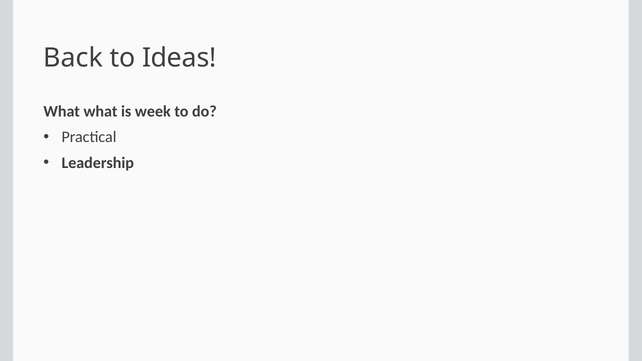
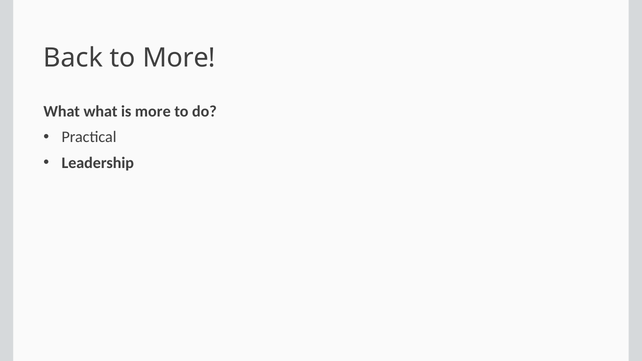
to Ideas: Ideas -> More
is week: week -> more
